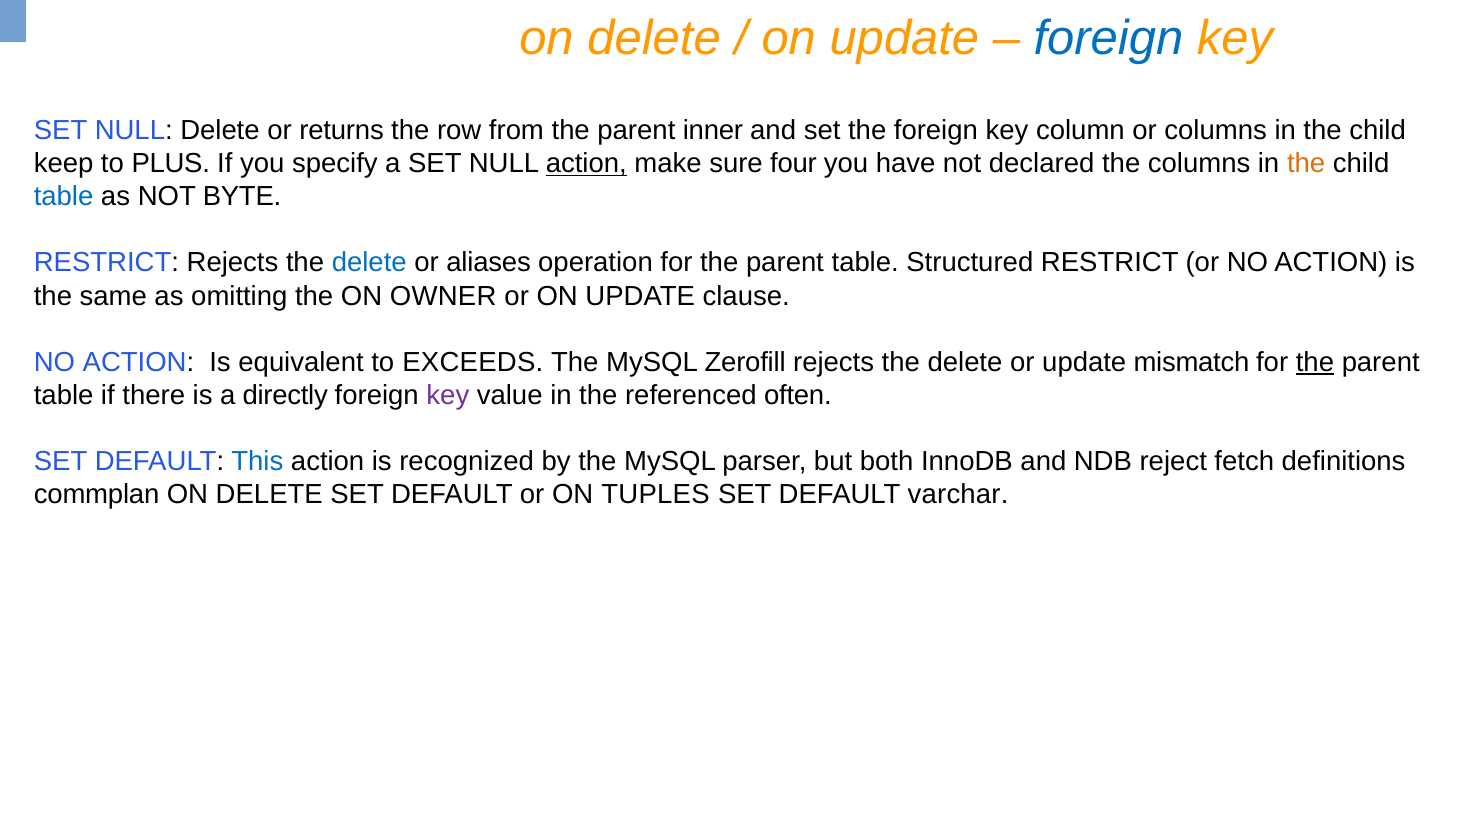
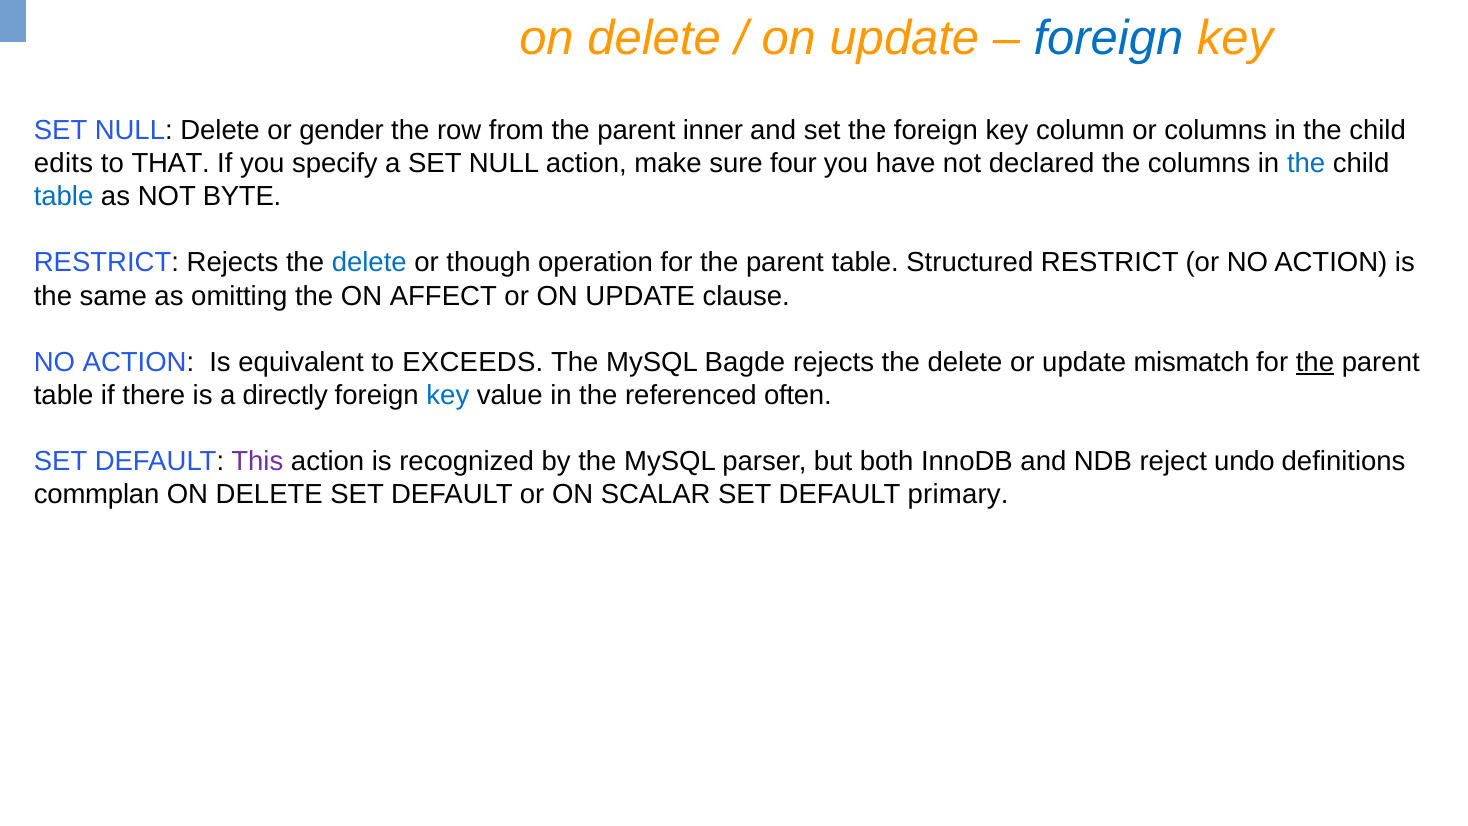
returns: returns -> gender
keep: keep -> edits
PLUS: PLUS -> THAT
action at (586, 164) underline: present -> none
the at (1306, 164) colour: orange -> blue
aliases: aliases -> though
OWNER: OWNER -> AFFECT
Zerofill: Zerofill -> Bagde
key at (448, 395) colour: purple -> blue
This colour: blue -> purple
fetch: fetch -> undo
TUPLES: TUPLES -> SCALAR
varchar: varchar -> primary
